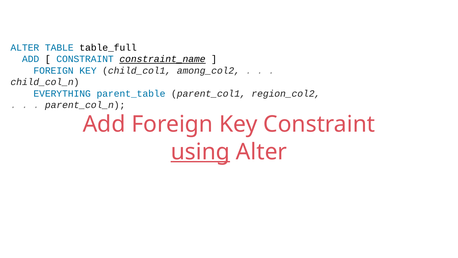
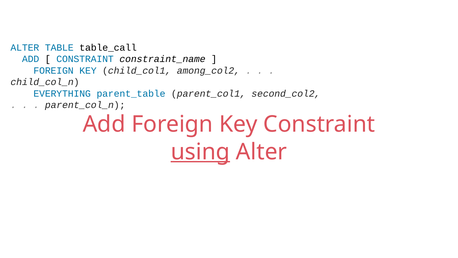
table_full: table_full -> table_call
constraint_name underline: present -> none
region_col2: region_col2 -> second_col2
